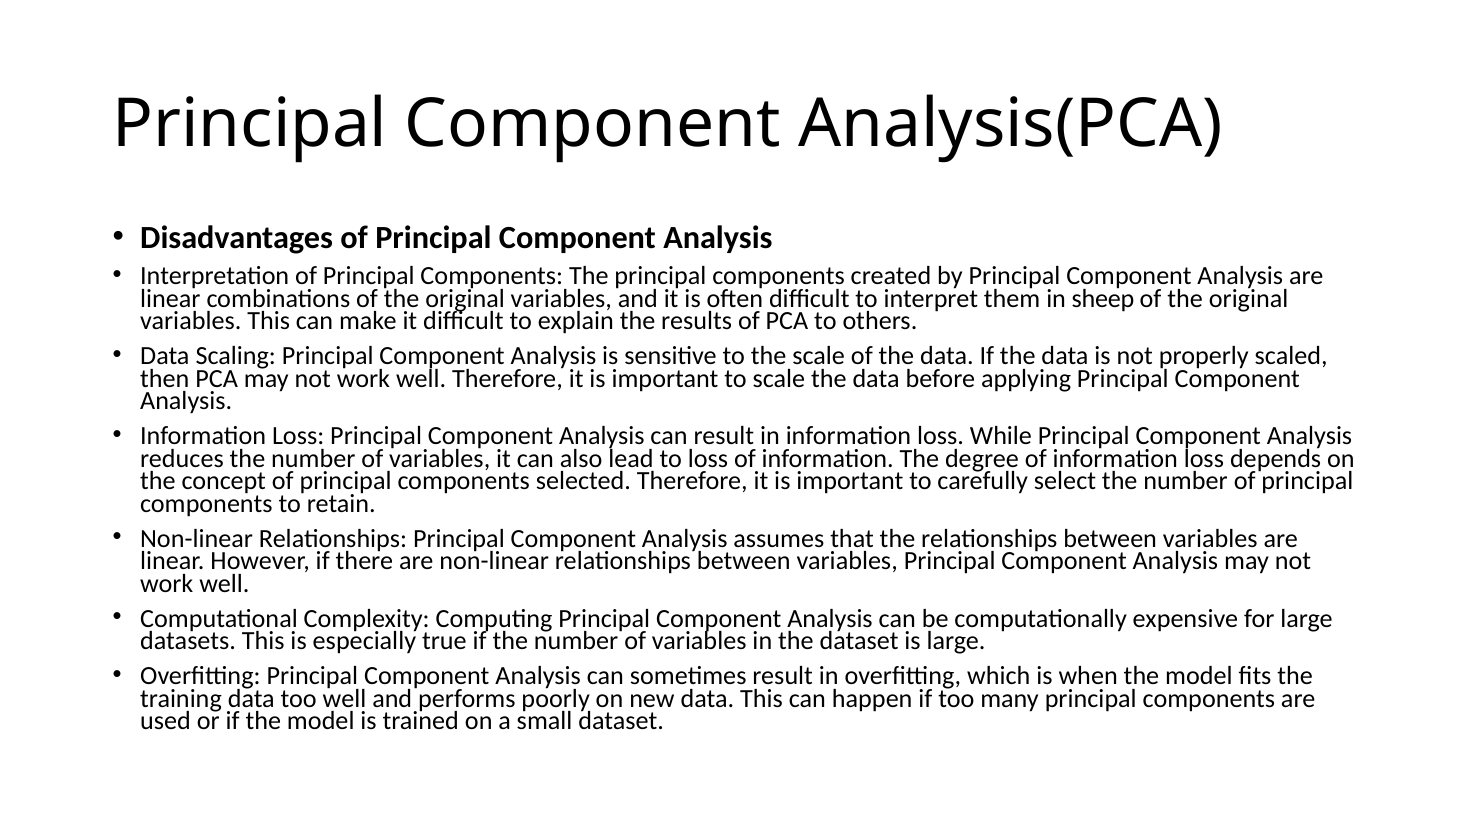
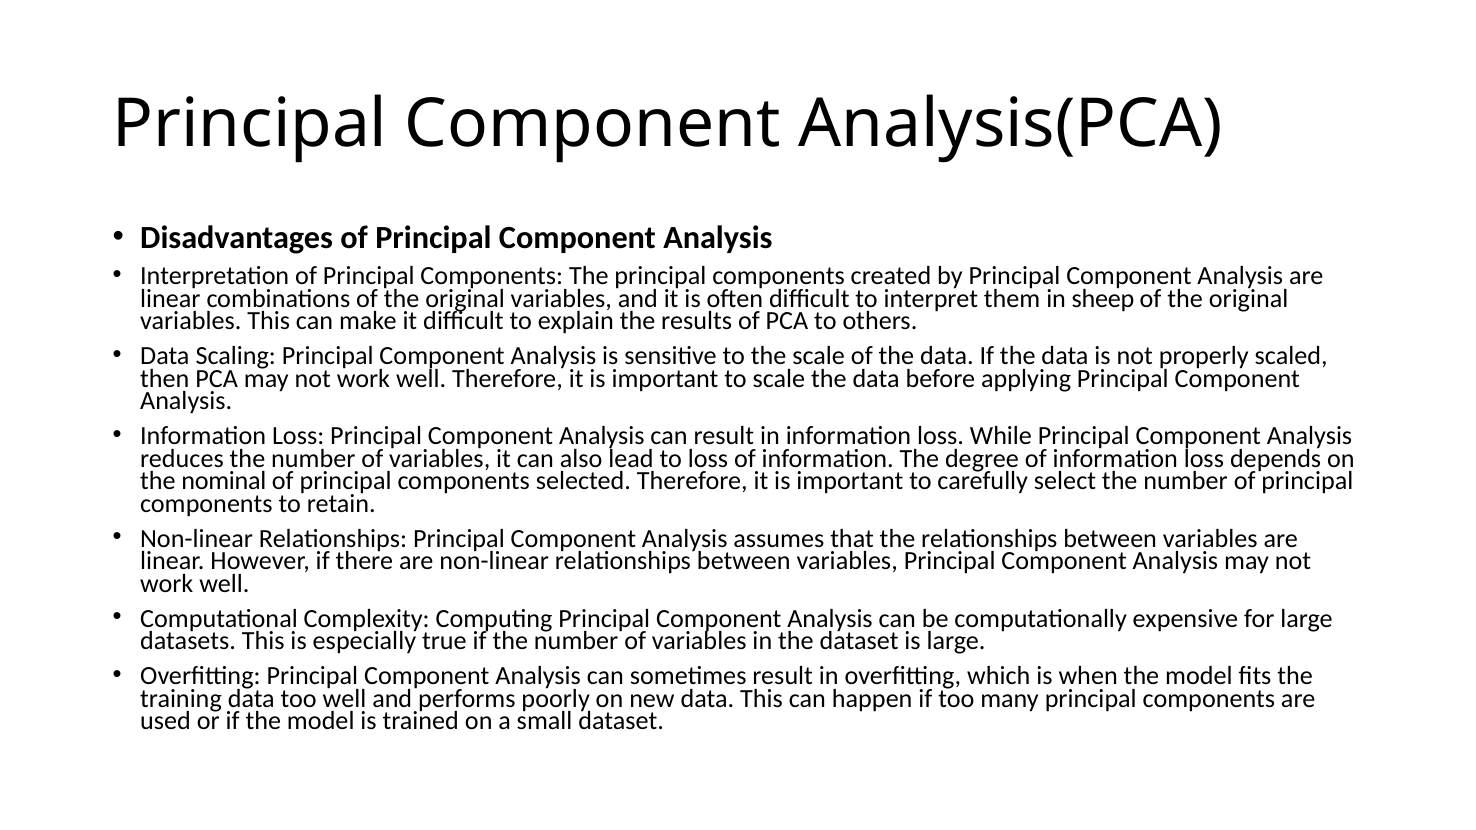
concept: concept -> nominal
